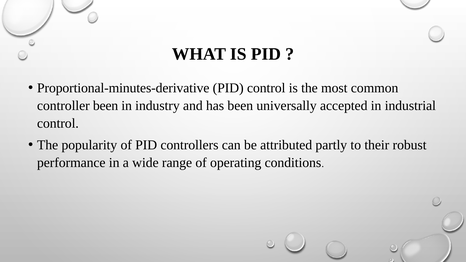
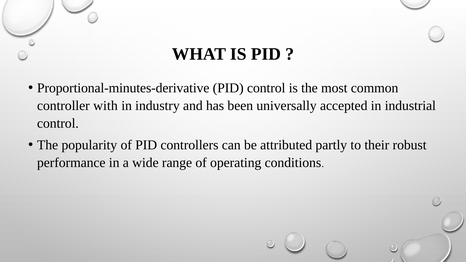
controller been: been -> with
